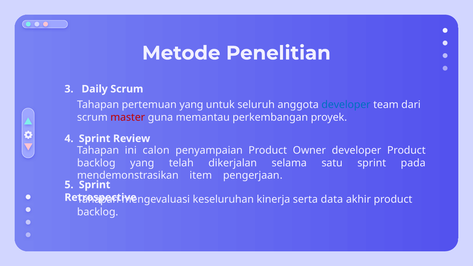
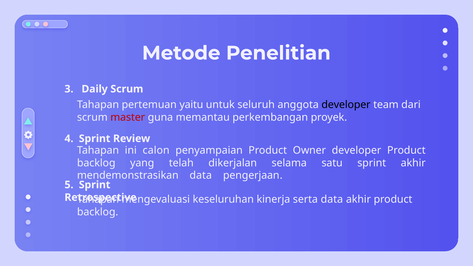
pertemuan yang: yang -> yaitu
developer at (346, 105) colour: blue -> black
sprint pada: pada -> akhir
mendemonstrasikan item: item -> data
